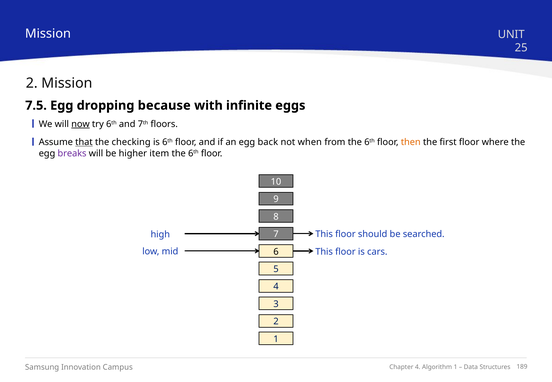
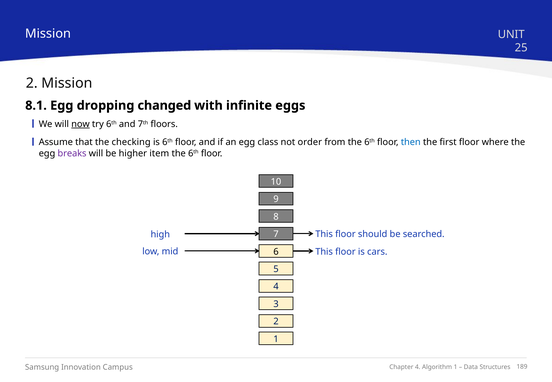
7.5: 7.5 -> 8.1
because: because -> changed
that underline: present -> none
back: back -> class
when: when -> order
then colour: orange -> blue
